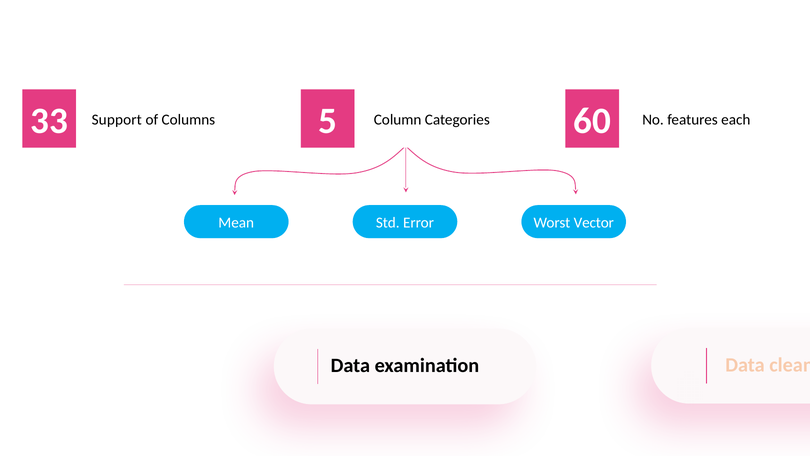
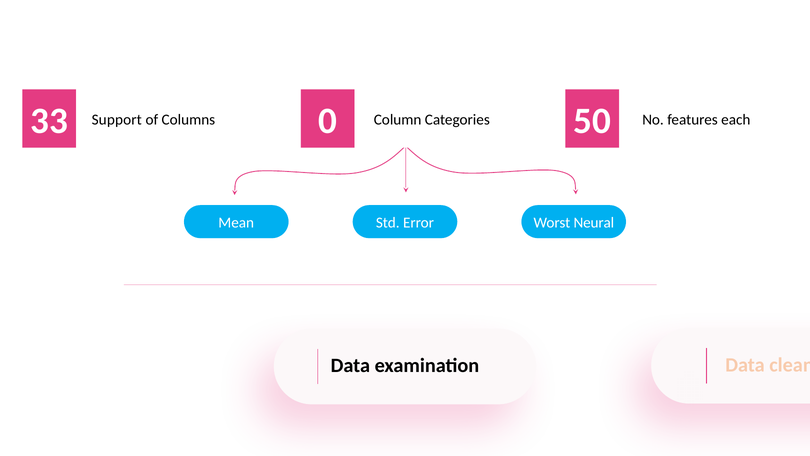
5: 5 -> 0
60: 60 -> 50
Vector: Vector -> Neural
